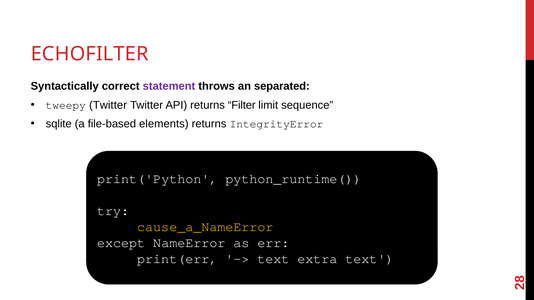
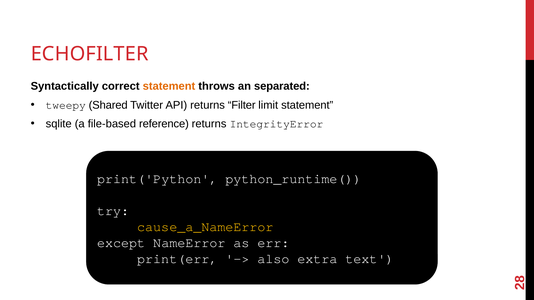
statement at (169, 86) colour: purple -> orange
tweepy Twitter: Twitter -> Shared
limit sequence: sequence -> statement
elements: elements -> reference
text at (274, 259): text -> also
